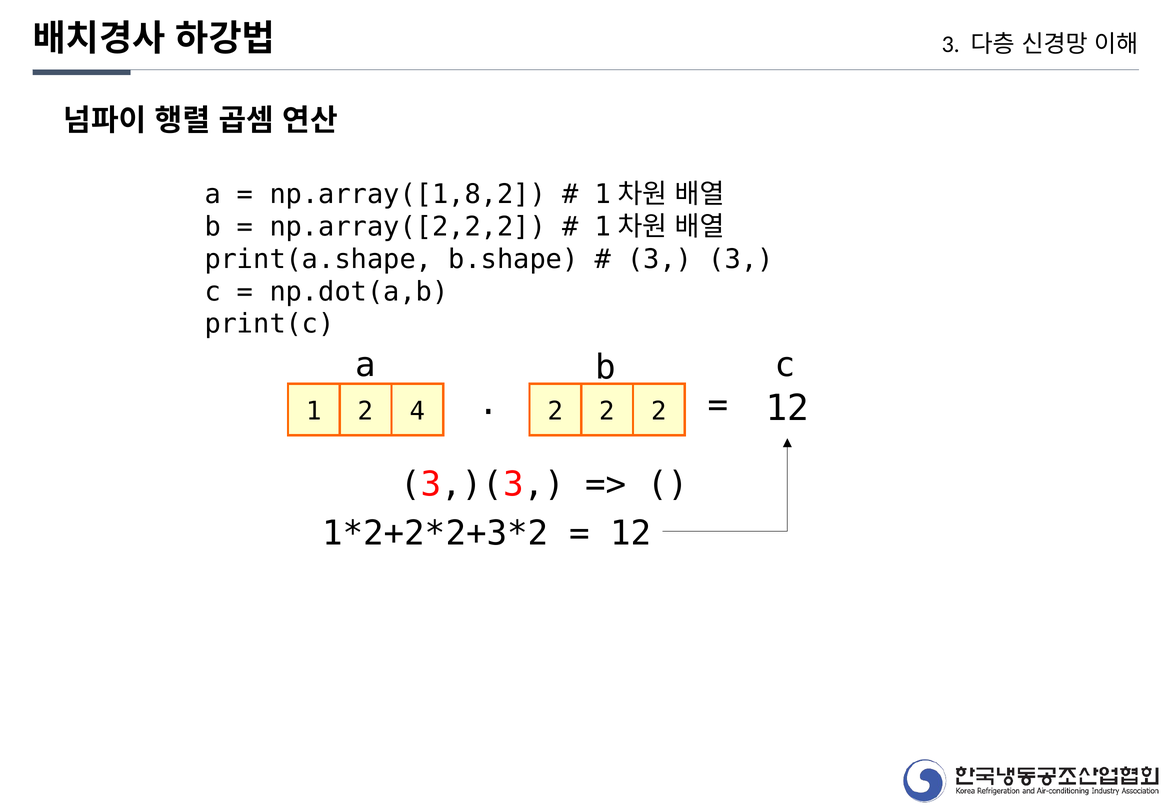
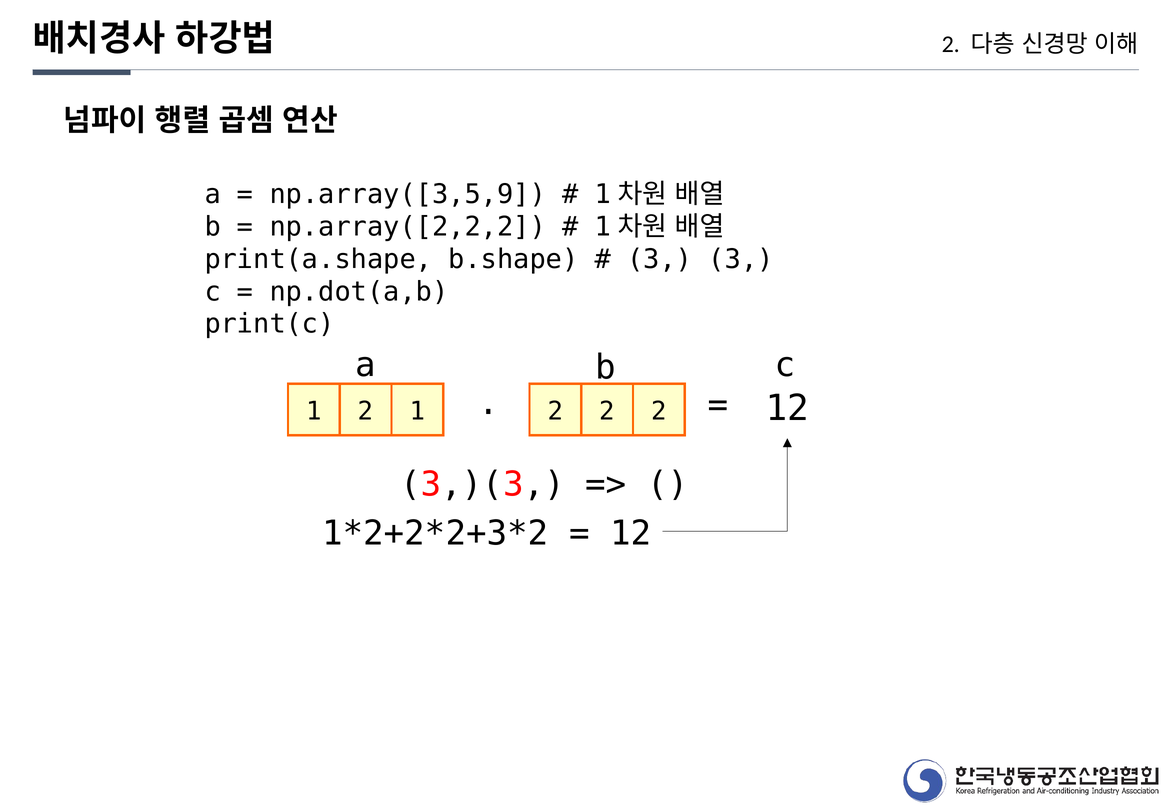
3 at (951, 44): 3 -> 2
np.array([1,8,2: np.array([1,8,2 -> np.array([3,5,9
2 4: 4 -> 1
